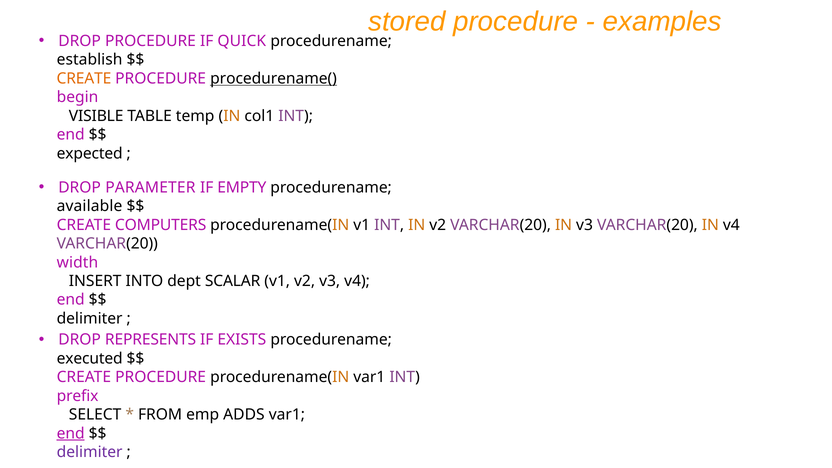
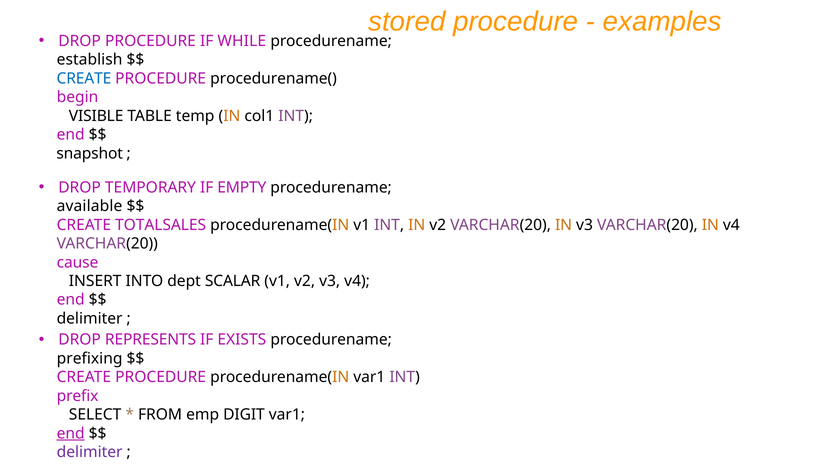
QUICK: QUICK -> WHILE
CREATE at (84, 79) colour: orange -> blue
procedurename( underline: present -> none
expected: expected -> snapshot
PARAMETER: PARAMETER -> TEMPORARY
COMPUTERS: COMPUTERS -> TOTALSALES
width: width -> cause
executed: executed -> prefixing
ADDS: ADDS -> DIGIT
